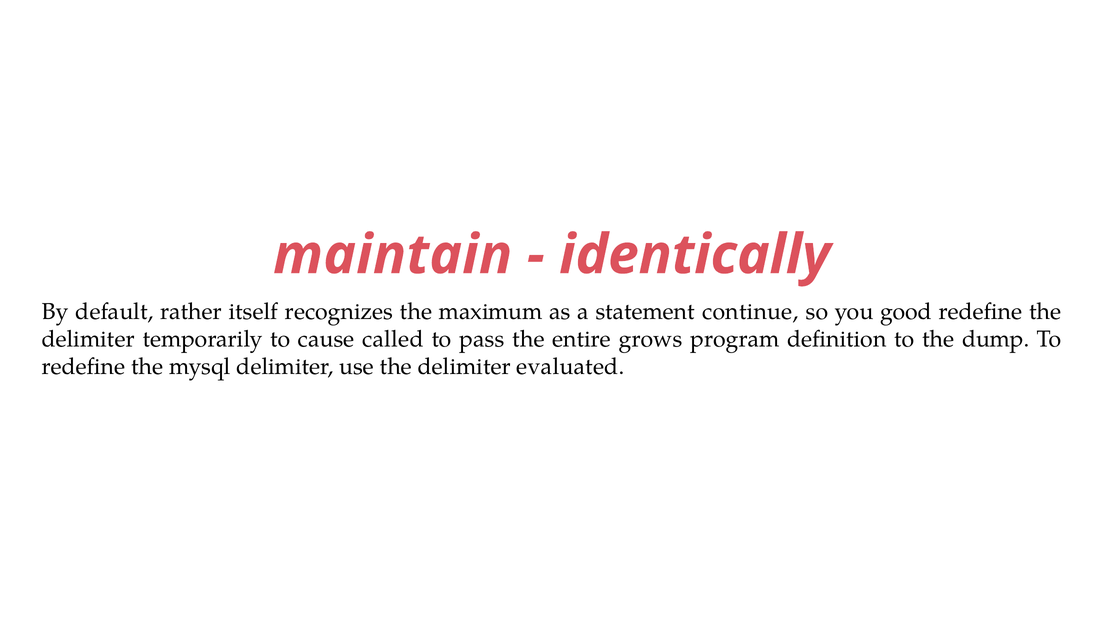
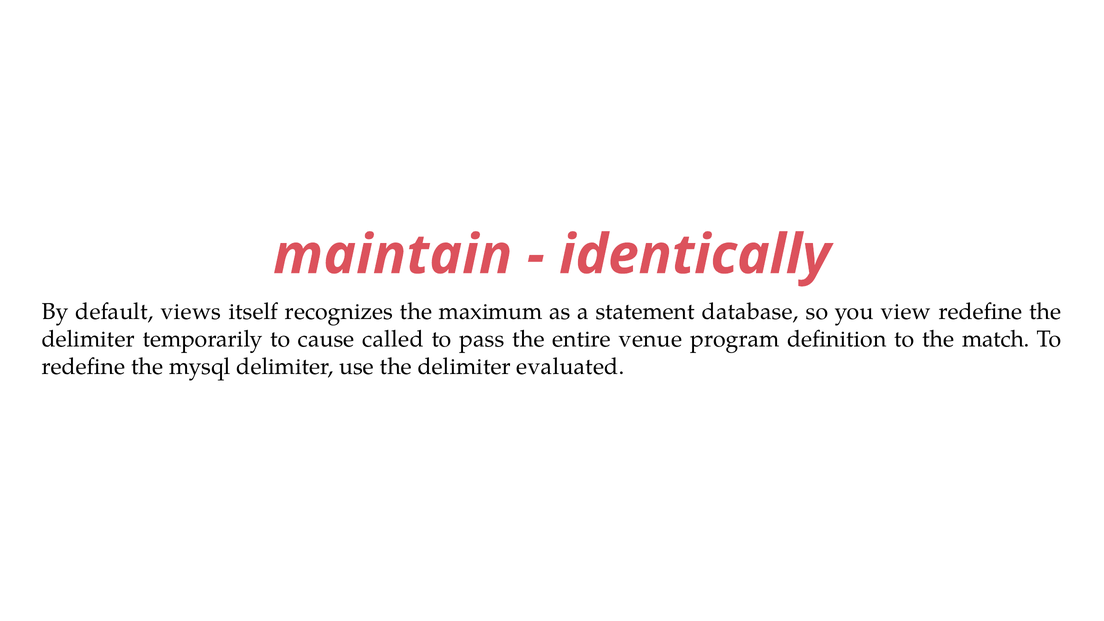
rather: rather -> views
continue: continue -> database
good: good -> view
grows: grows -> venue
dump: dump -> match
